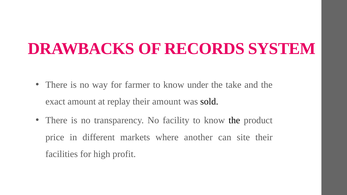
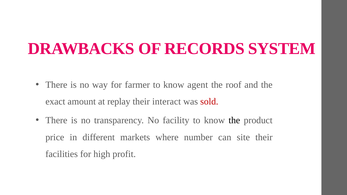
under: under -> agent
take: take -> roof
their amount: amount -> interact
sold colour: black -> red
another: another -> number
